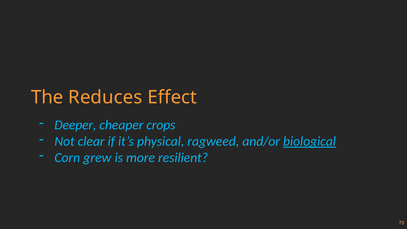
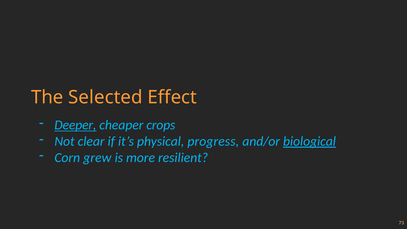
Reduces: Reduces -> Selected
Deeper underline: none -> present
ragweed: ragweed -> progress
